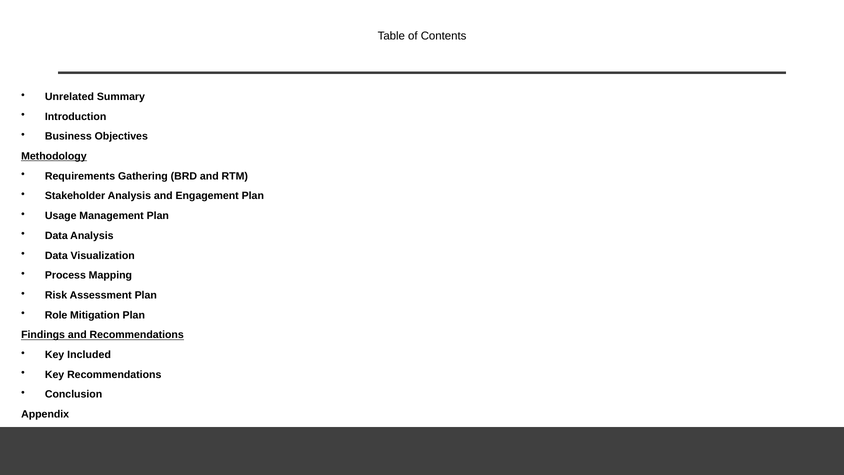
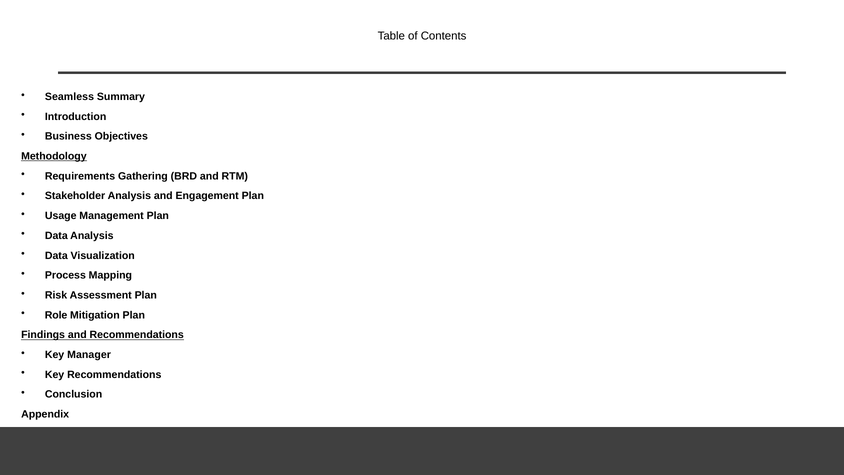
Unrelated: Unrelated -> Seamless
Included: Included -> Manager
